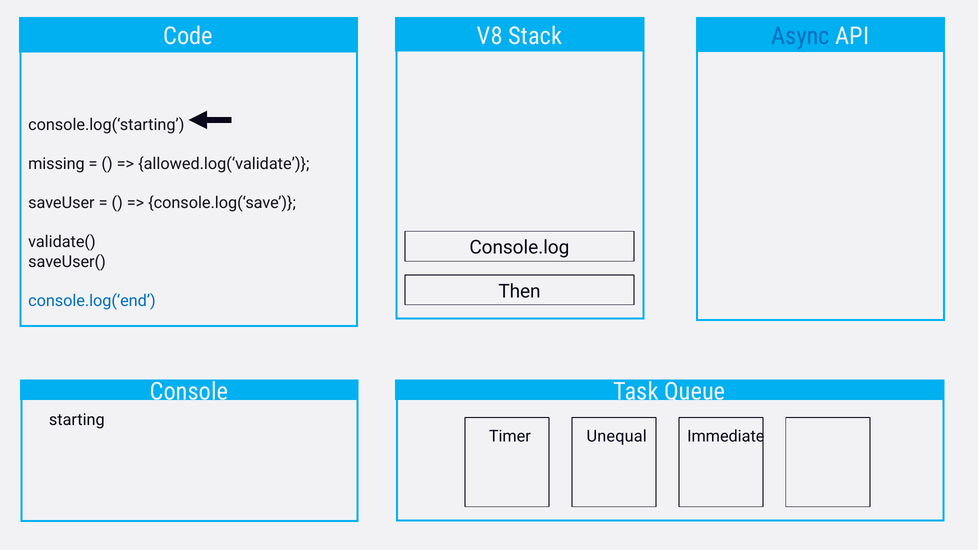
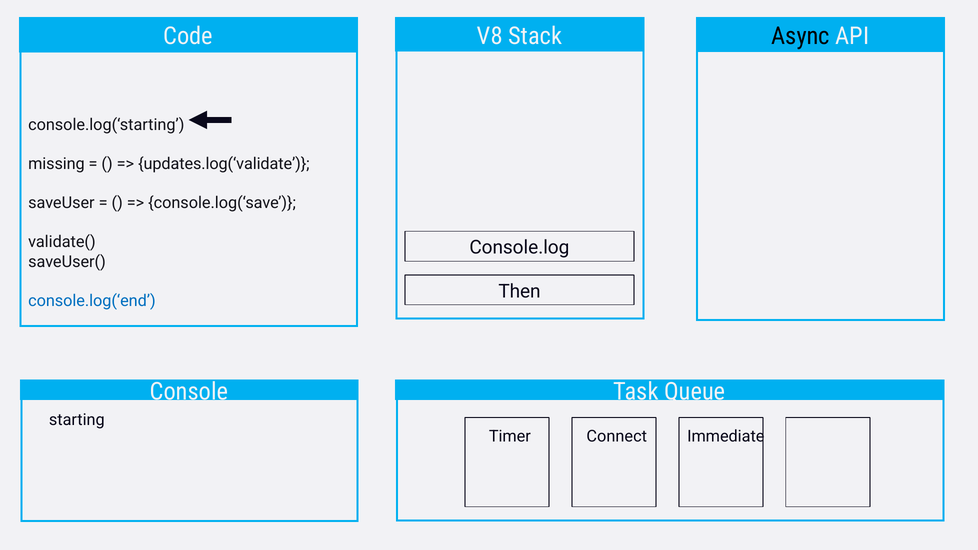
Async colour: blue -> black
allowed.log(‘validate: allowed.log(‘validate -> updates.log(‘validate
Unequal: Unequal -> Connect
